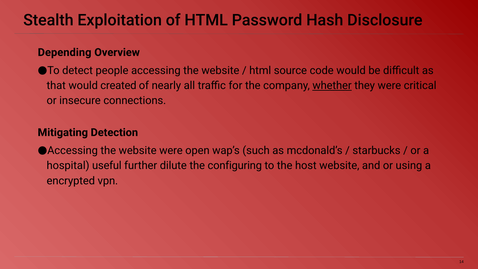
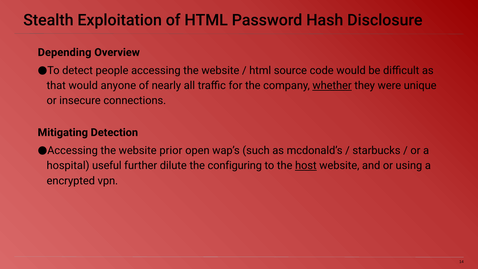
created: created -> anyone
critical: critical -> unique
website were: were -> prior
host underline: none -> present
